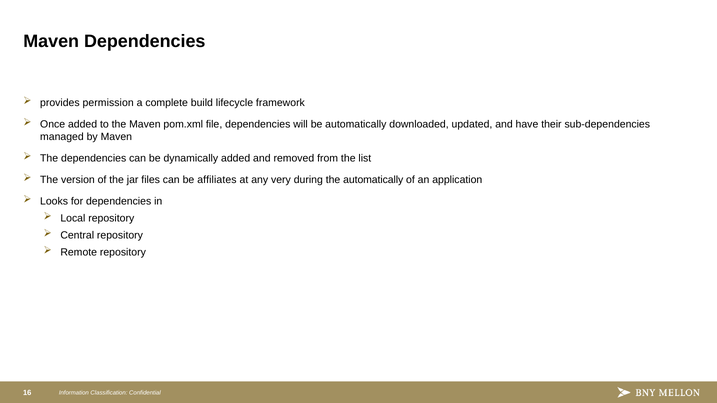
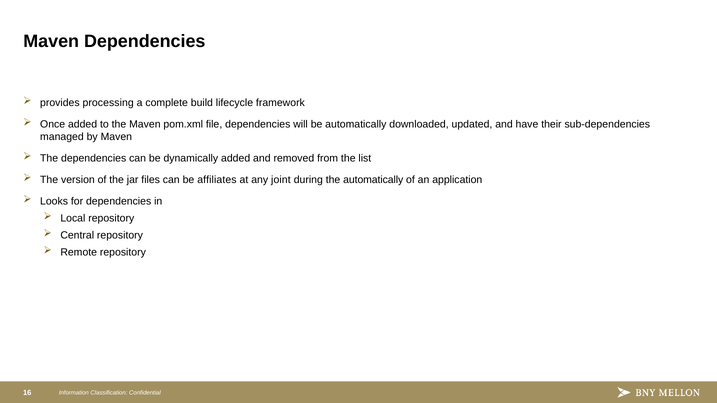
permission: permission -> processing
very: very -> joint
